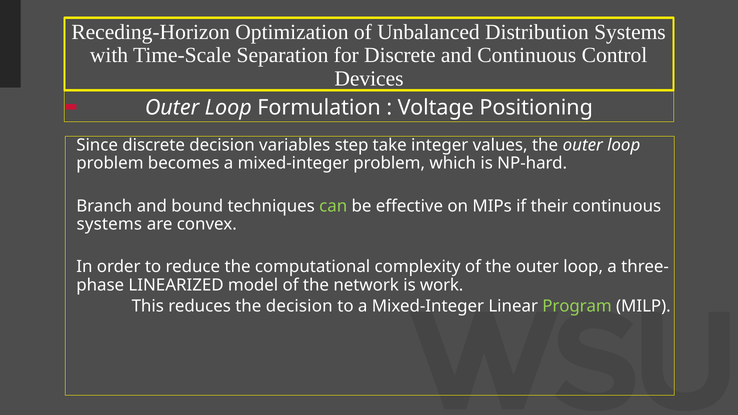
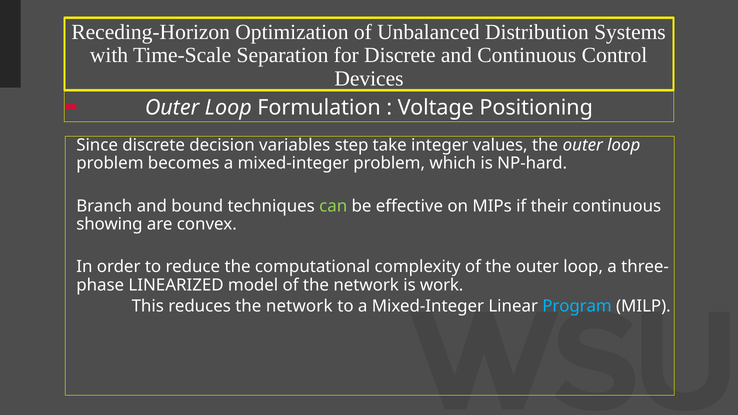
systems at (109, 224): systems -> showing
reduces the decision: decision -> network
Program colour: light green -> light blue
